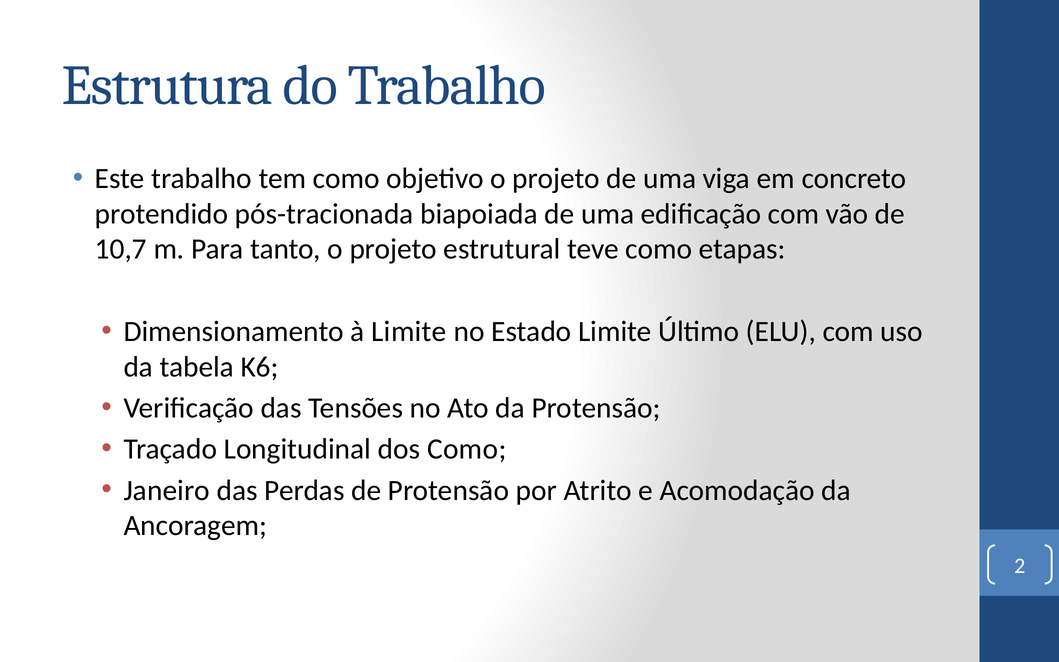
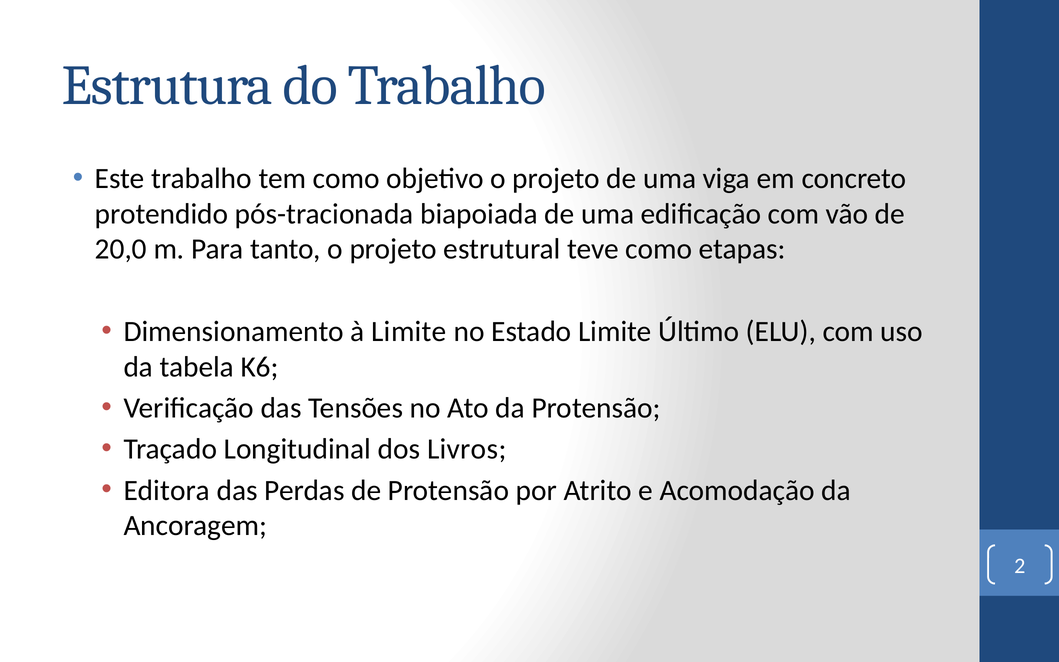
10,7: 10,7 -> 20,0
dos Como: Como -> Livros
Janeiro: Janeiro -> Editora
